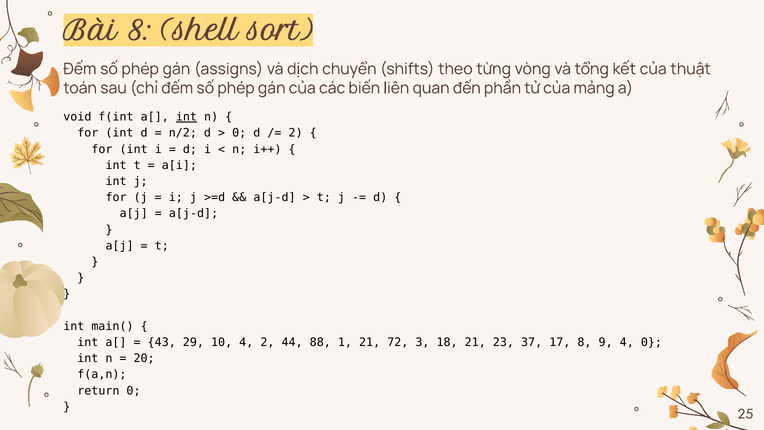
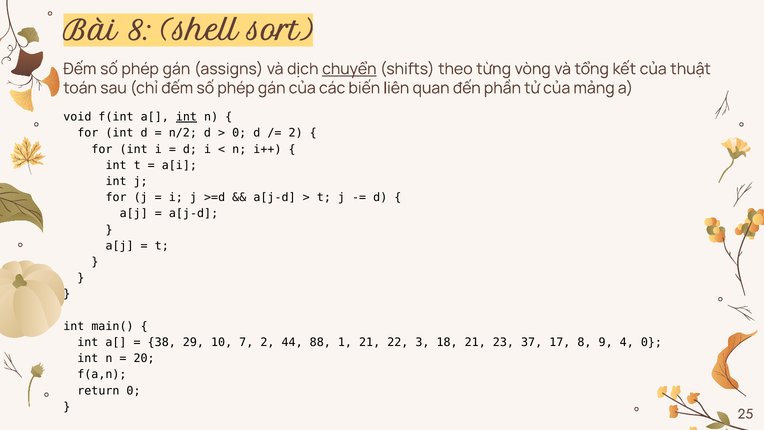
chuyển underline: none -> present
43: 43 -> 38
10 4: 4 -> 7
72: 72 -> 22
